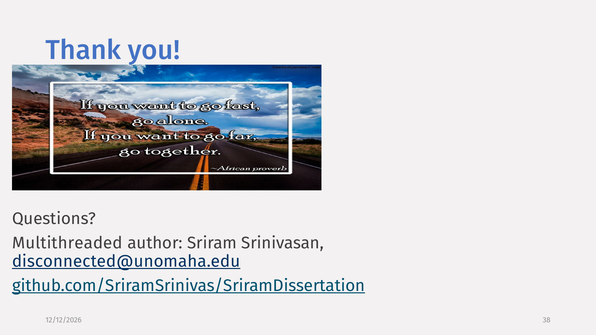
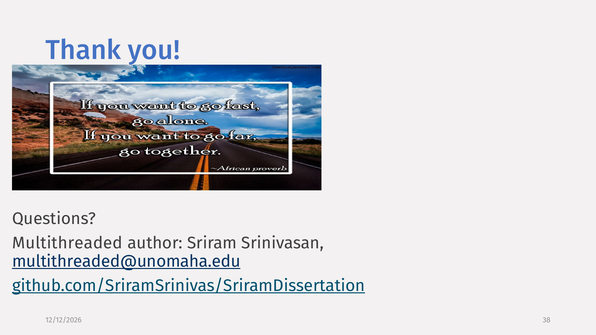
disconnected@unomaha.edu: disconnected@unomaha.edu -> multithreaded@unomaha.edu
